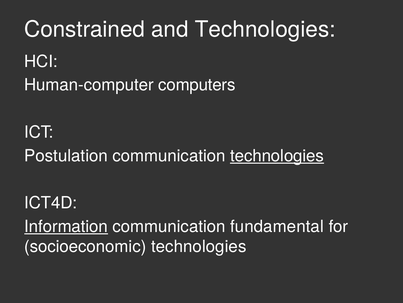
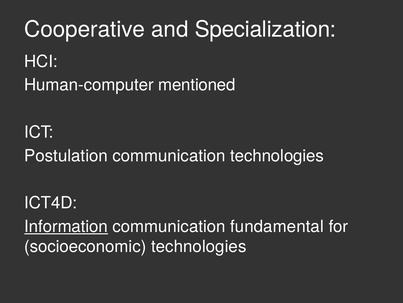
Constrained: Constrained -> Cooperative
and Technologies: Technologies -> Specialization
computers: computers -> mentioned
technologies at (277, 155) underline: present -> none
